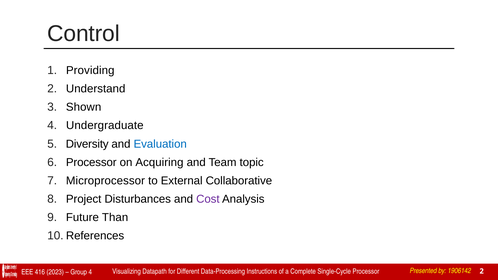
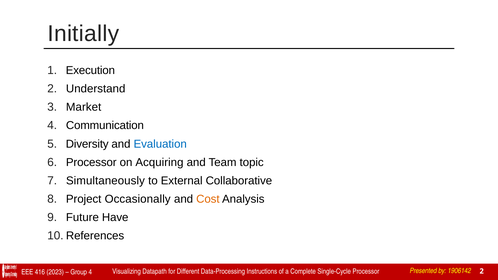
Control: Control -> Initially
Providing: Providing -> Execution
Shown: Shown -> Market
Undergraduate: Undergraduate -> Communication
Microprocessor: Microprocessor -> Simultaneously
Disturbances: Disturbances -> Occasionally
Cost colour: purple -> orange
Than: Than -> Have
